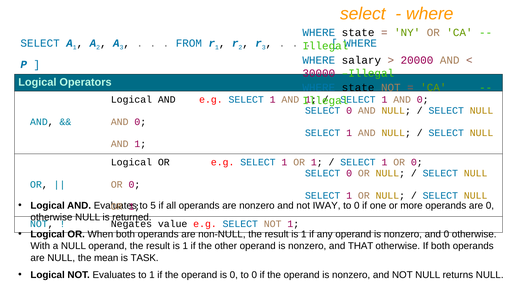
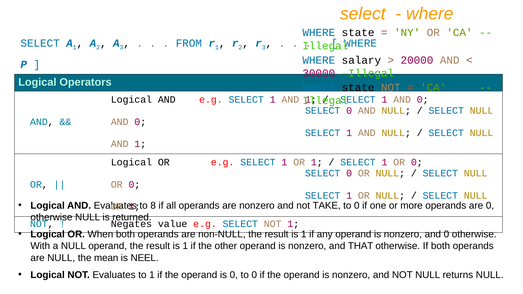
5: 5 -> 8
IWAY: IWAY -> TAKE
TASK: TASK -> NEEL
